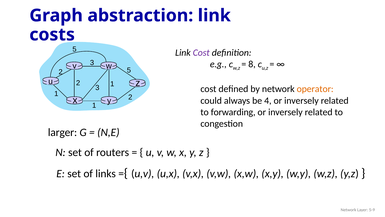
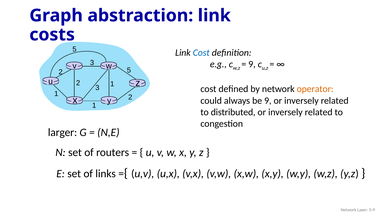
Cost at (201, 53) colour: purple -> blue
8 at (252, 64): 8 -> 9
be 4: 4 -> 9
forwarding: forwarding -> distributed
